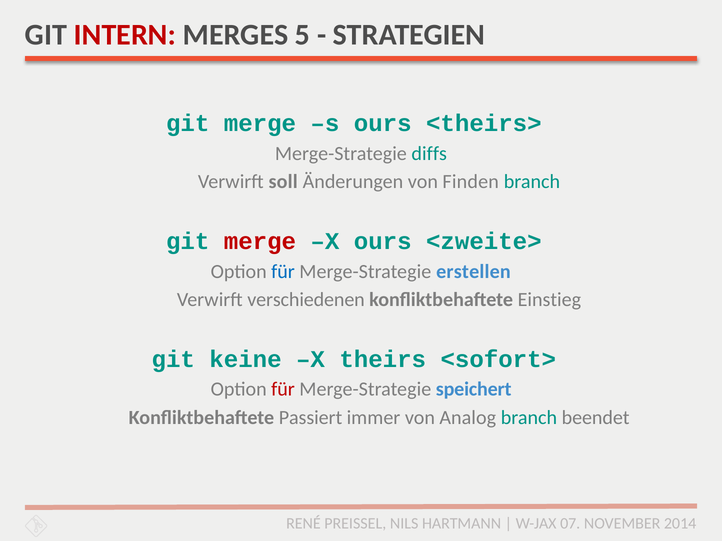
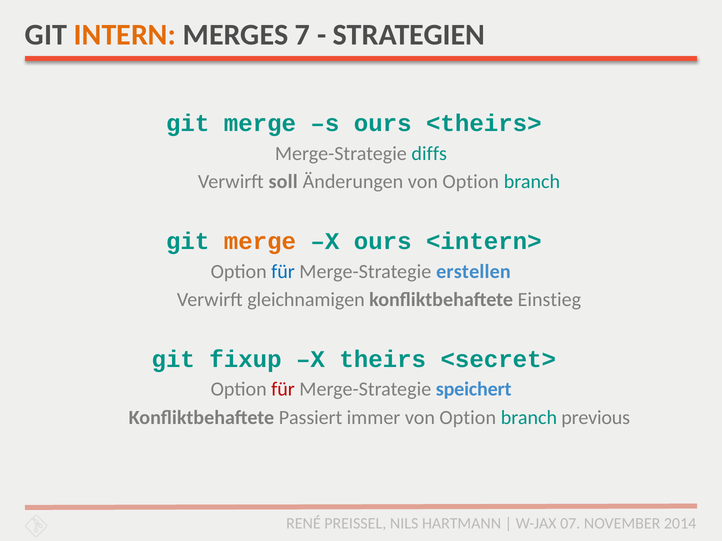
INTERN colour: red -> orange
5: 5 -> 7
Änderungen von Finden: Finden -> Option
merge at (260, 242) colour: red -> orange
<zweite>: <zweite> -> <intern>
verschiedenen: verschiedenen -> gleichnamigen
keine: keine -> fixup
<sofort>: <sofort> -> <secret>
immer von Analog: Analog -> Option
beendet: beendet -> previous
